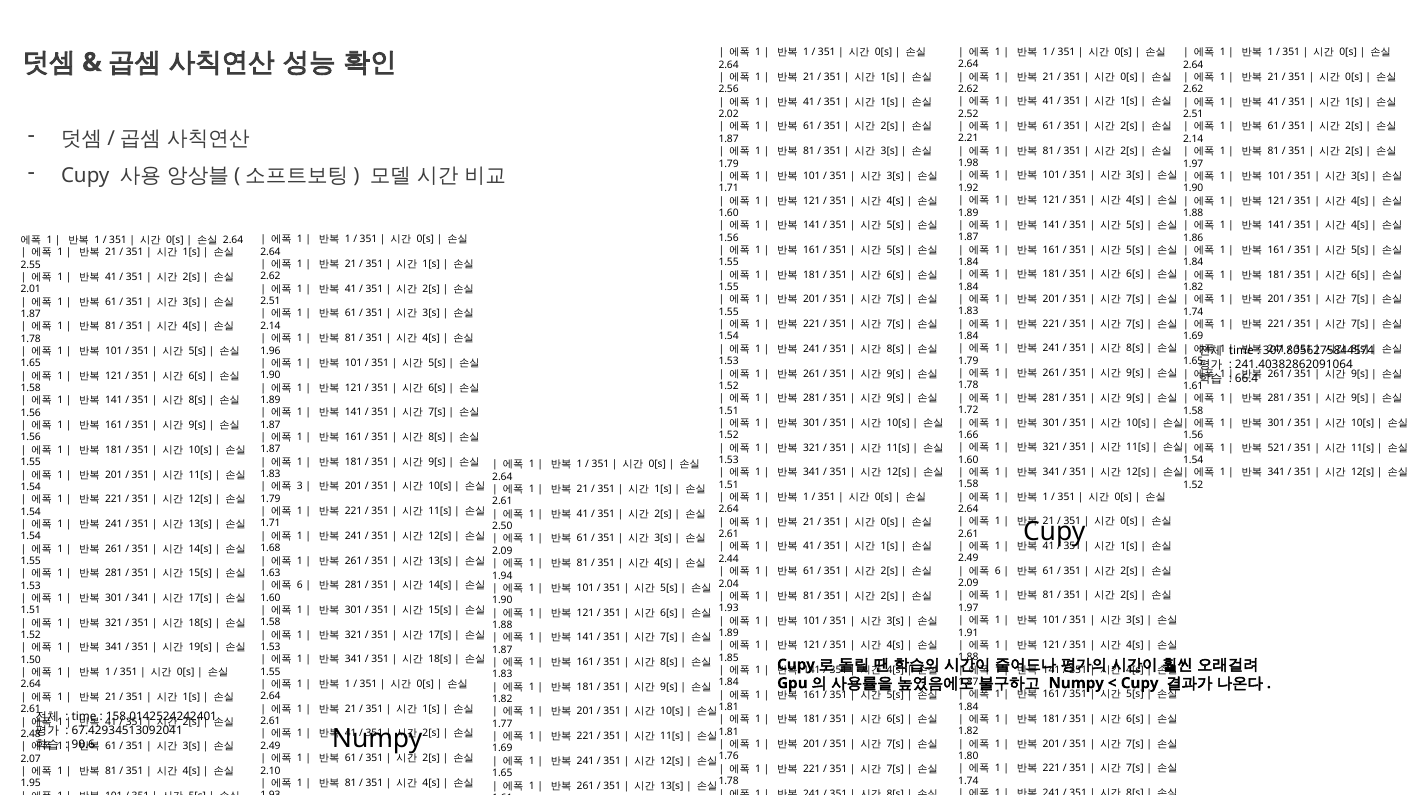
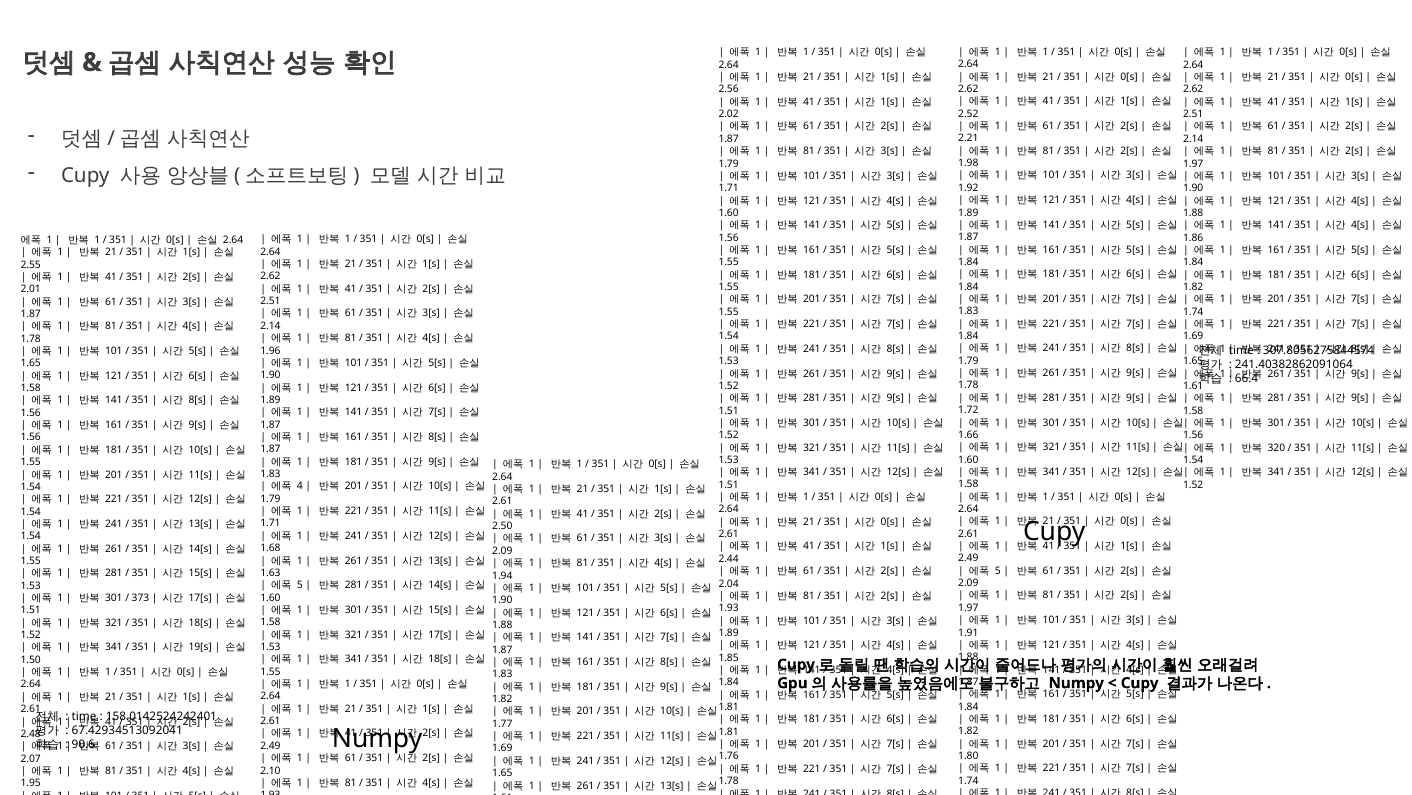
521: 521 -> 320
3: 3 -> 4
6 at (998, 570): 6 -> 5
6 at (300, 585): 6 -> 5
341 at (141, 598): 341 -> 373
